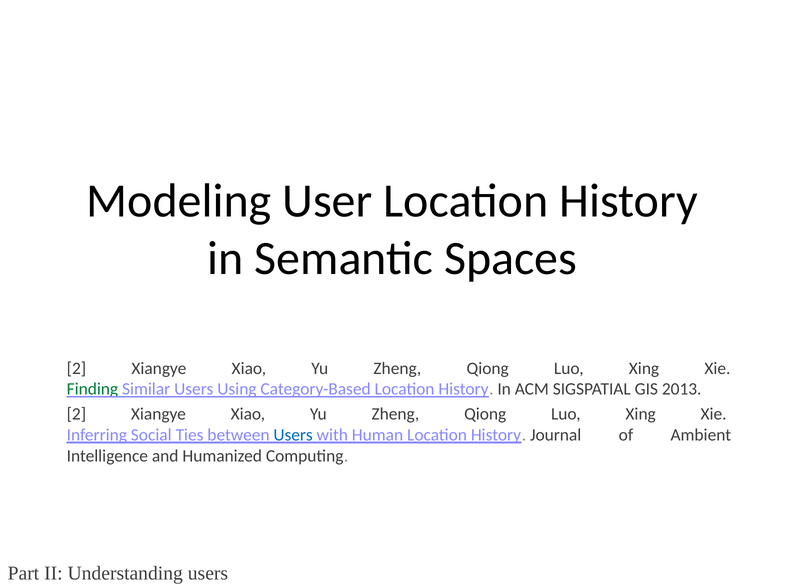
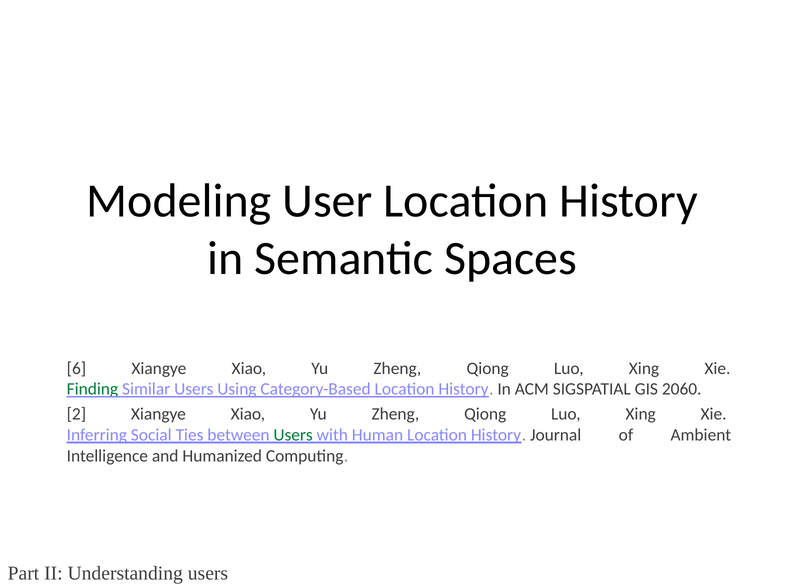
2 at (76, 369): 2 -> 6
2013: 2013 -> 2060
Users at (293, 435) colour: blue -> green
